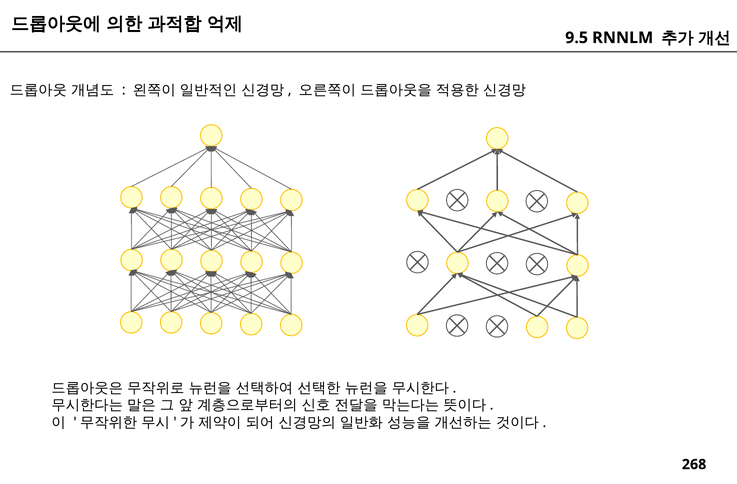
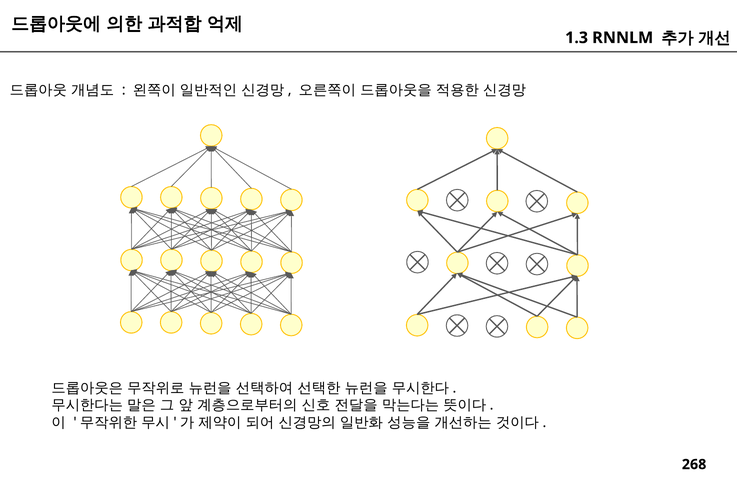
9.5: 9.5 -> 1.3
